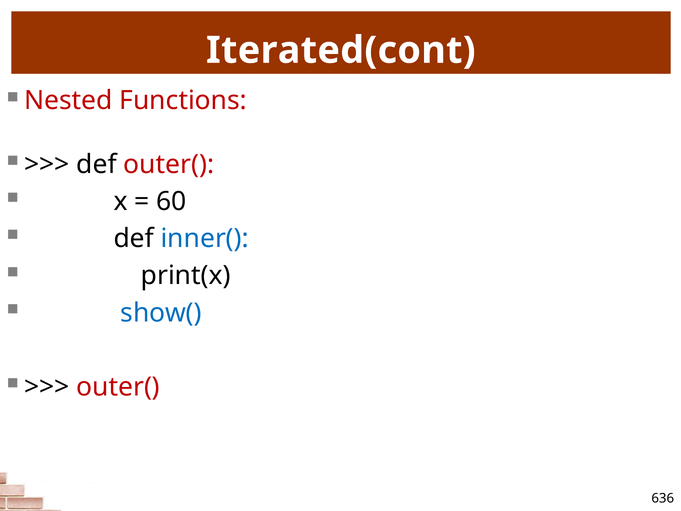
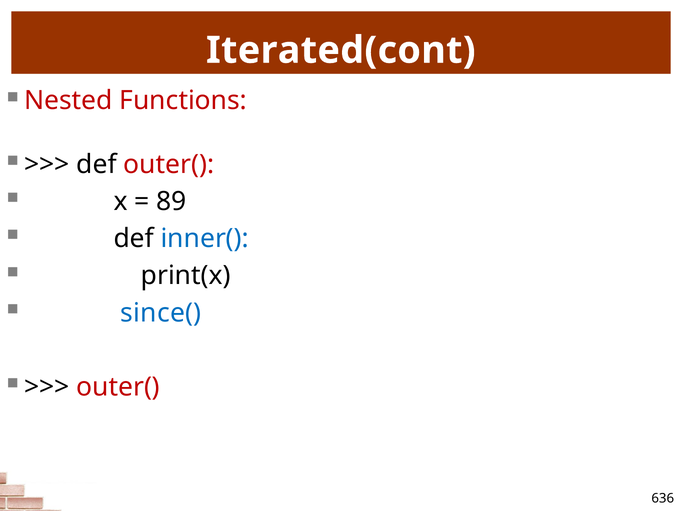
60: 60 -> 89
show(: show( -> since(
